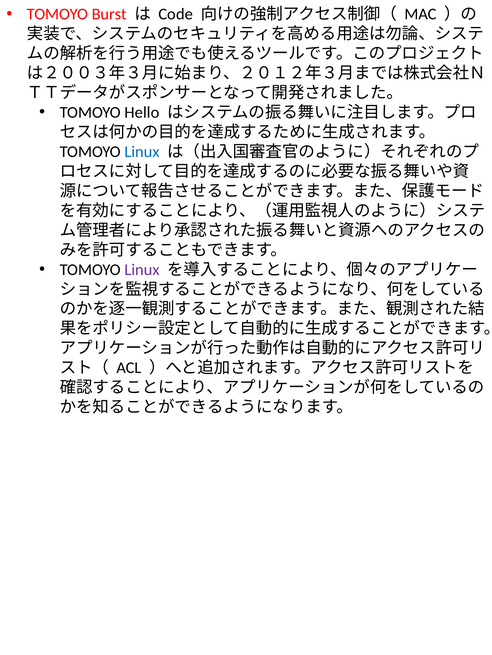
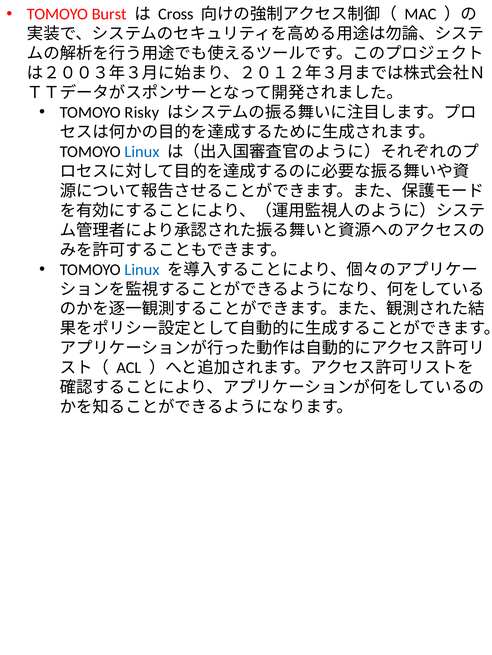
Code: Code -> Cross
Hello: Hello -> Risky
Linux at (142, 270) colour: purple -> blue
